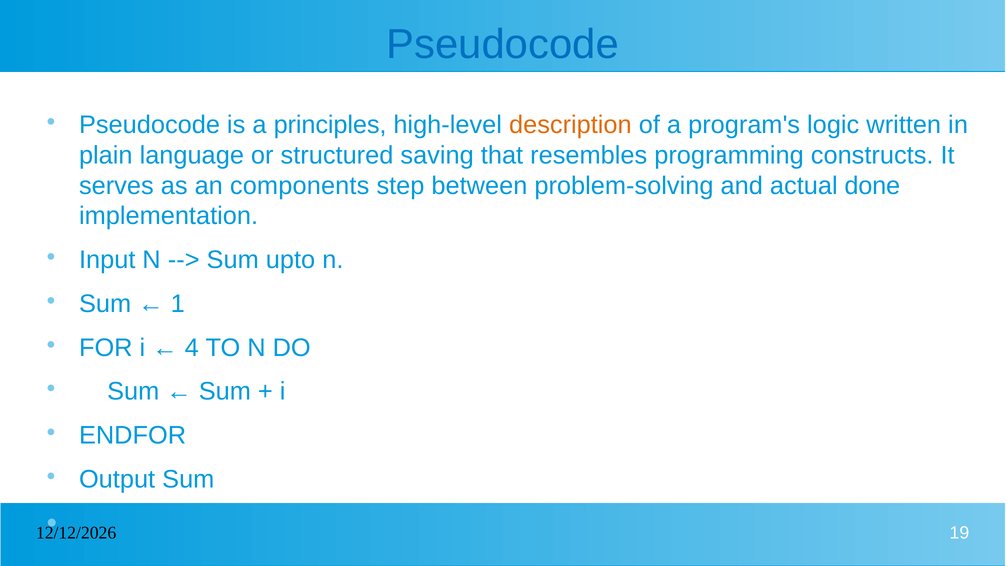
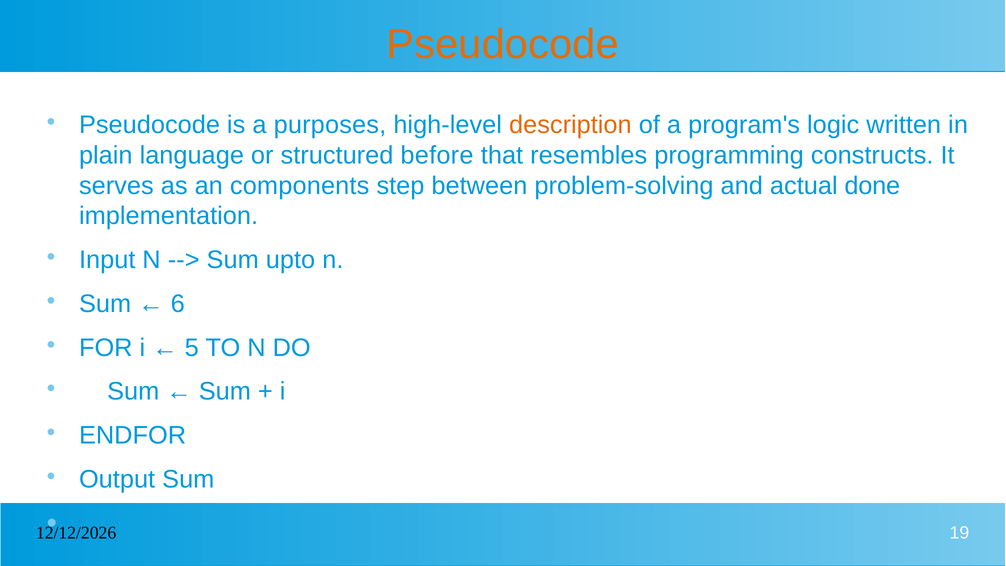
Pseudocode at (503, 44) colour: blue -> orange
principles: principles -> purposes
saving: saving -> before
1: 1 -> 6
4: 4 -> 5
